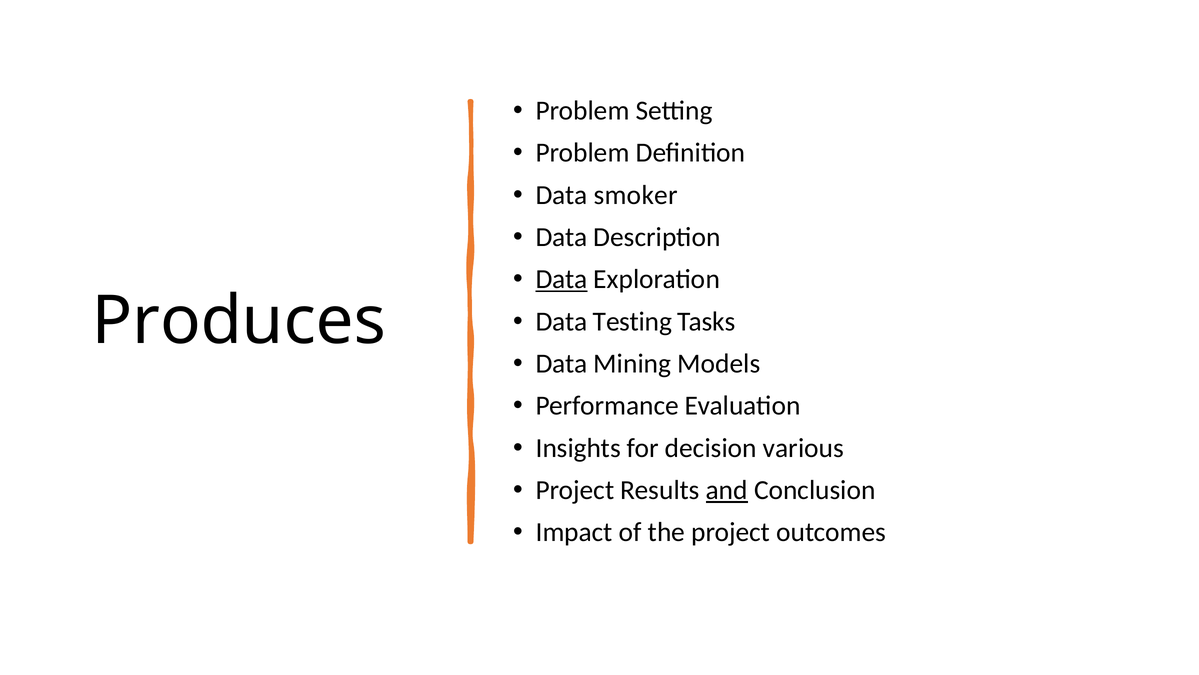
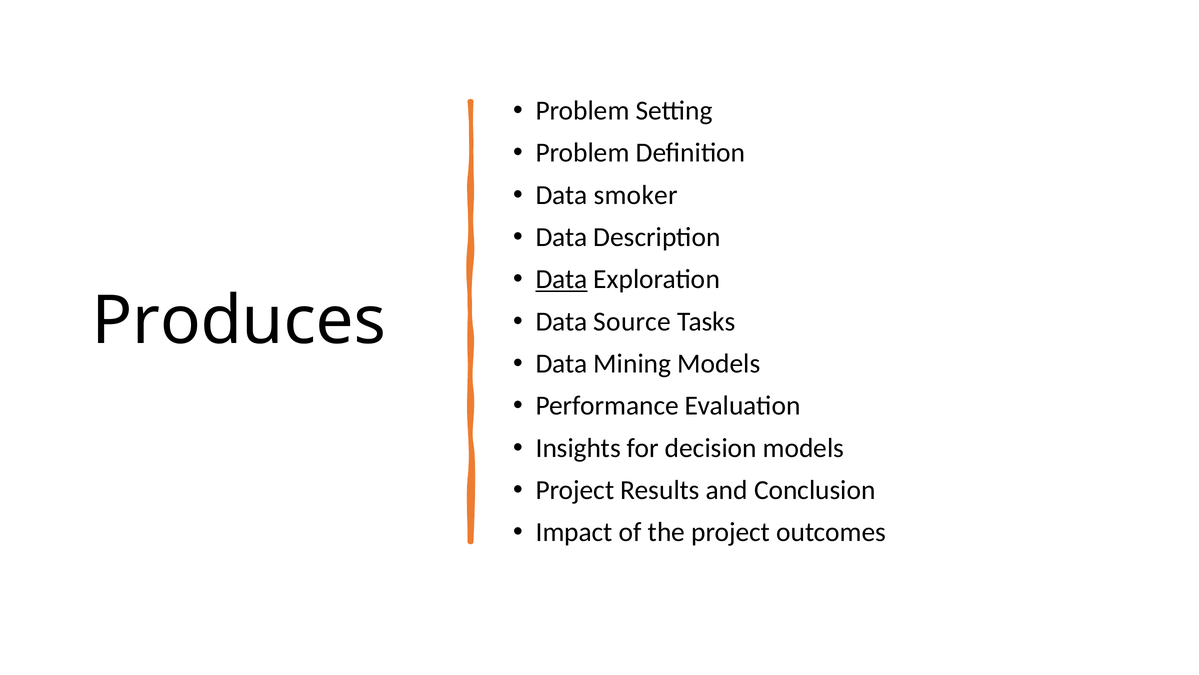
Testing: Testing -> Source
decision various: various -> models
and underline: present -> none
